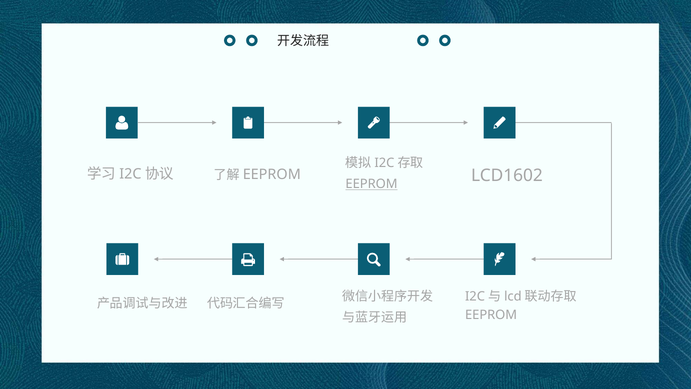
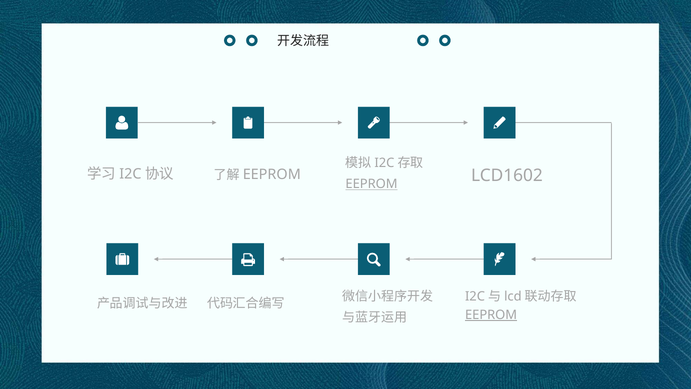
EEPROM at (491, 315) underline: none -> present
